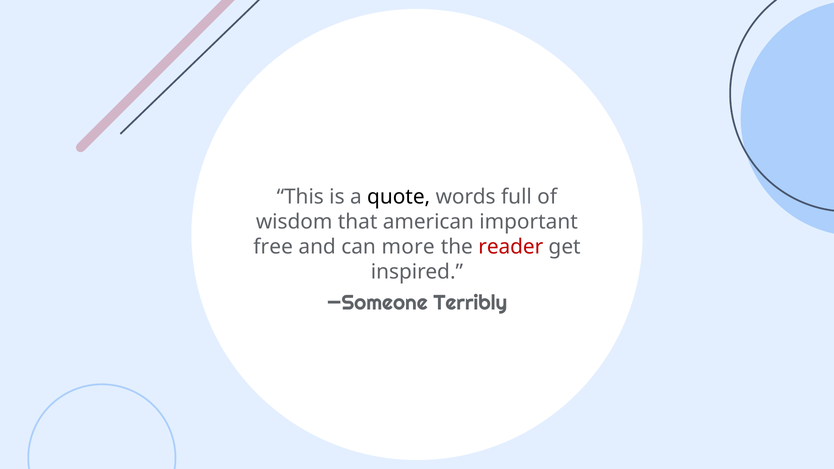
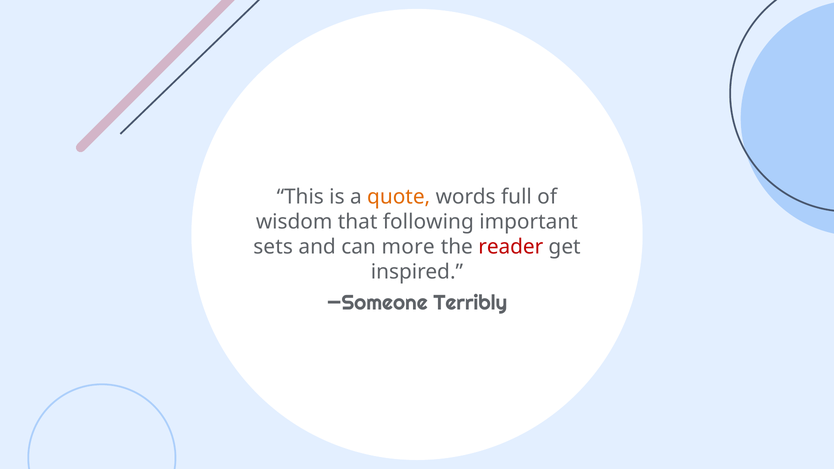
quote colour: black -> orange
american: american -> following
free: free -> sets
